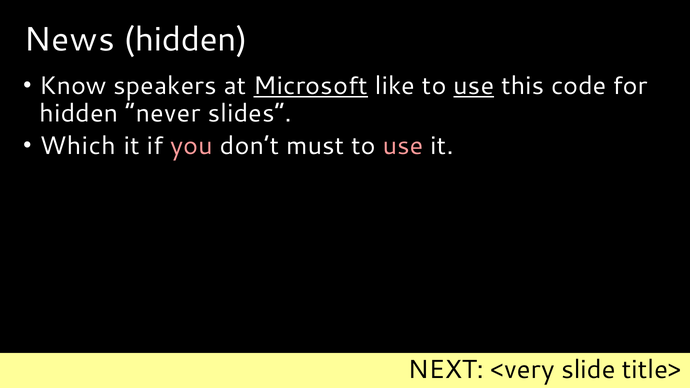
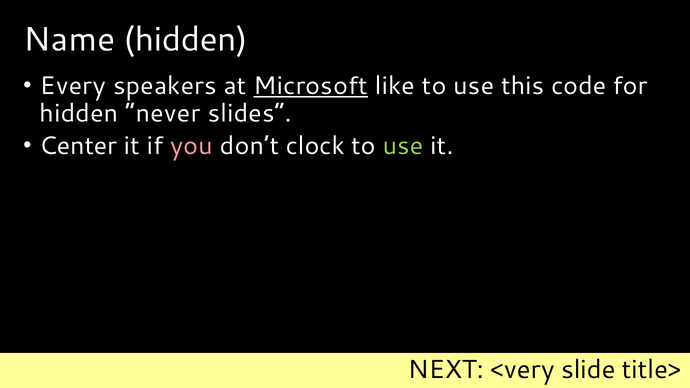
News: News -> Name
Know: Know -> Every
use at (474, 86) underline: present -> none
Which: Which -> Center
must: must -> clock
use at (403, 146) colour: pink -> light green
